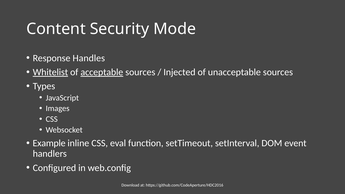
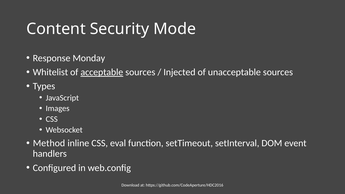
Handles: Handles -> Monday
Whitelist underline: present -> none
Example: Example -> Method
